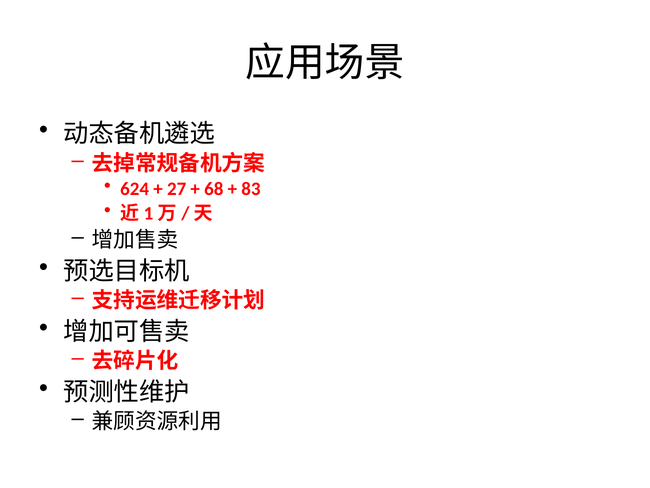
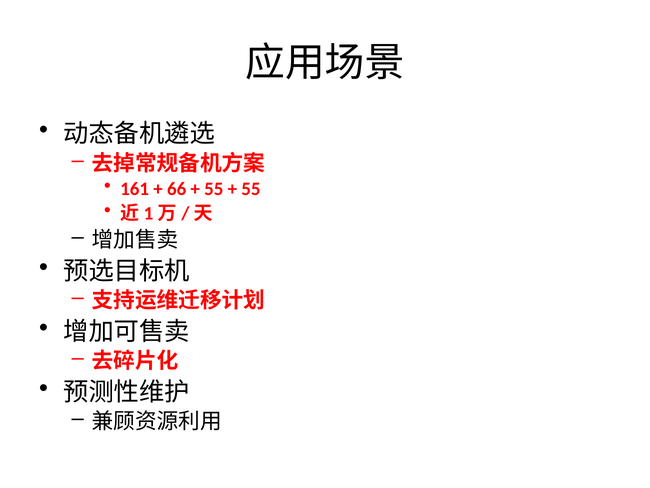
624: 624 -> 161
27: 27 -> 66
68 at (214, 189): 68 -> 55
83 at (251, 189): 83 -> 55
